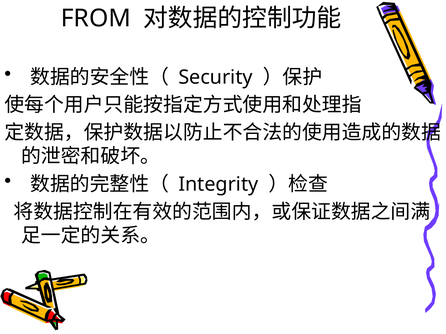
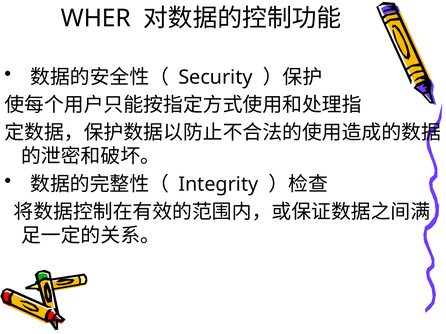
FROM: FROM -> WHER
